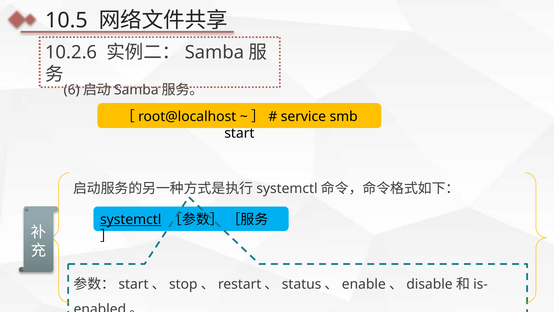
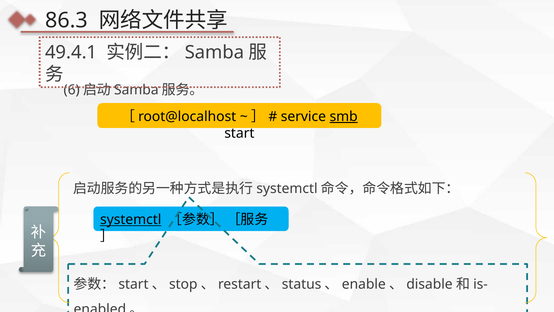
10.5: 10.5 -> 86.3
10.2.6: 10.2.6 -> 49.4.1
smb underline: none -> present
